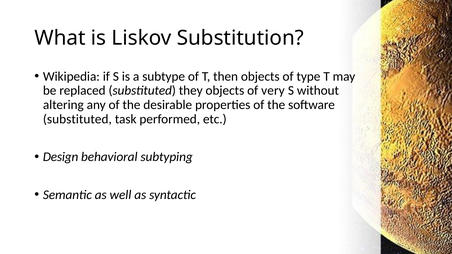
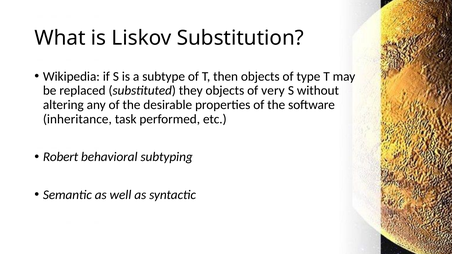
substituted at (77, 119): substituted -> inheritance
Design: Design -> Robert
